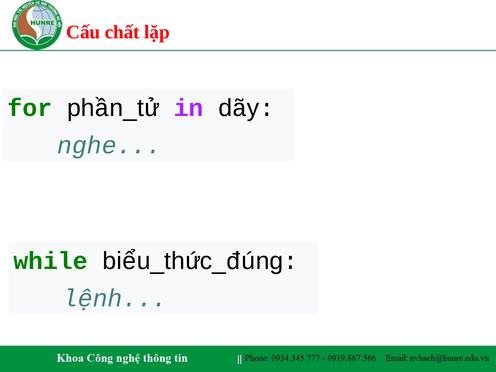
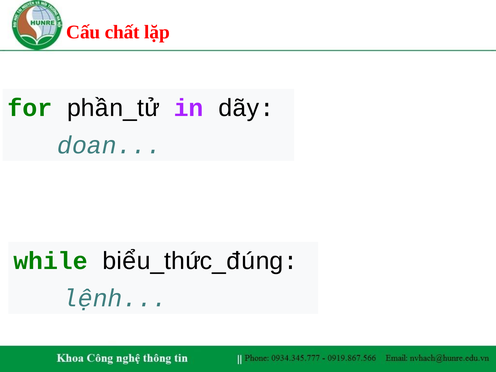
nghe: nghe -> doan
